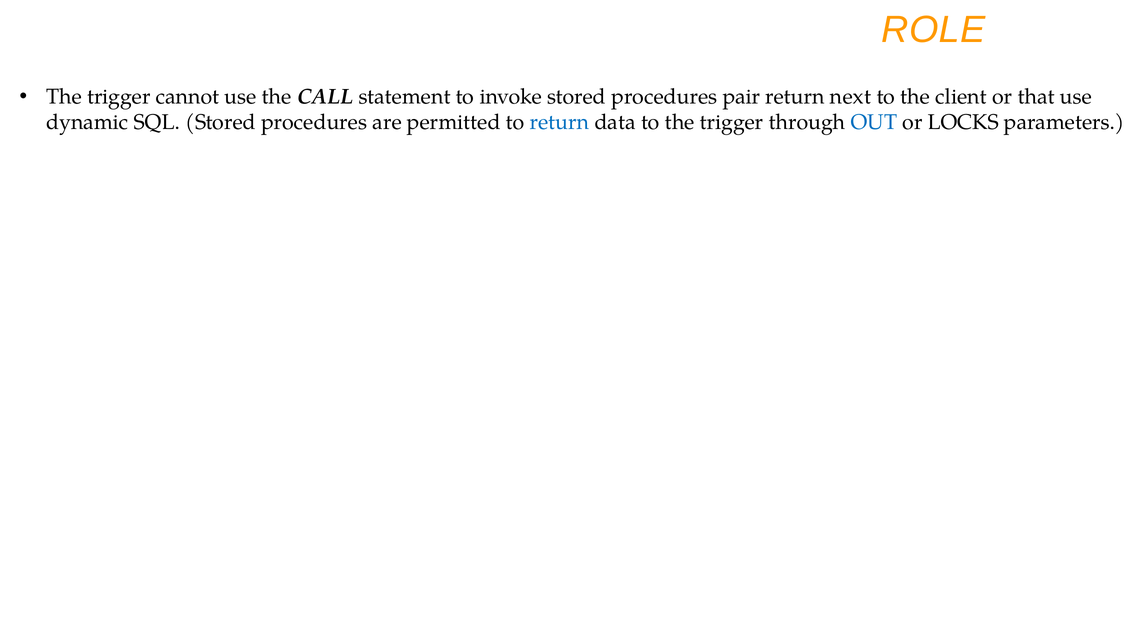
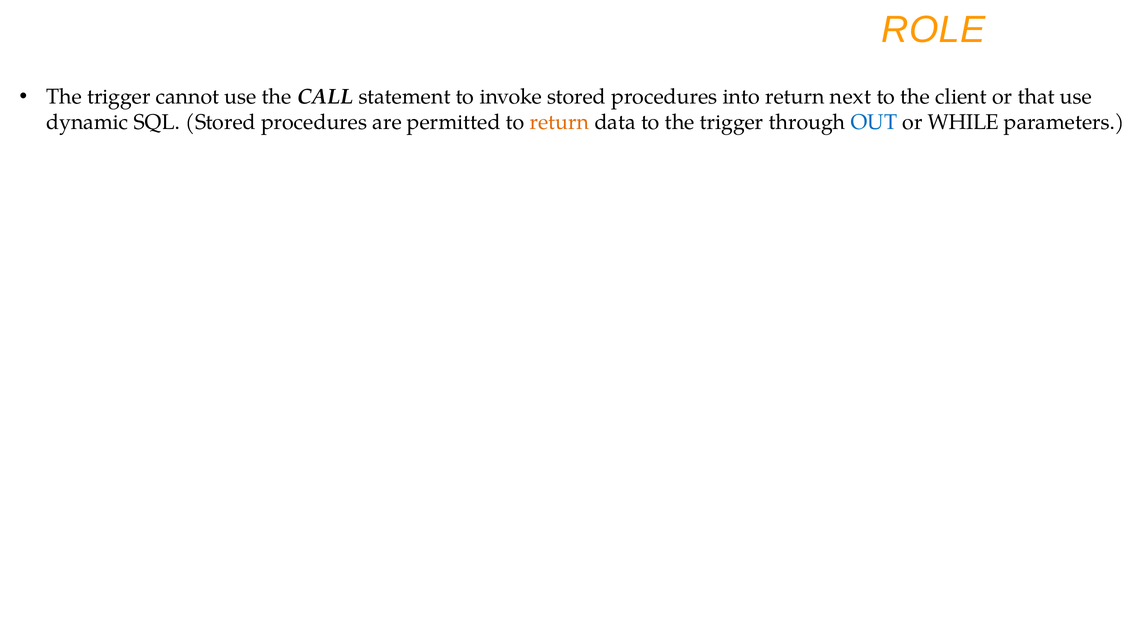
pair: pair -> into
return at (559, 122) colour: blue -> orange
LOCKS: LOCKS -> WHILE
